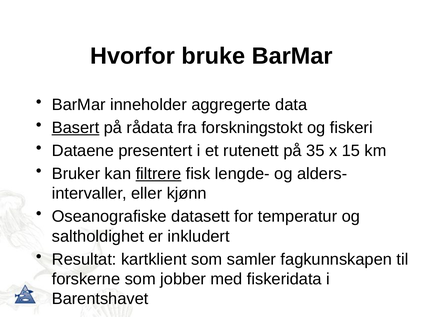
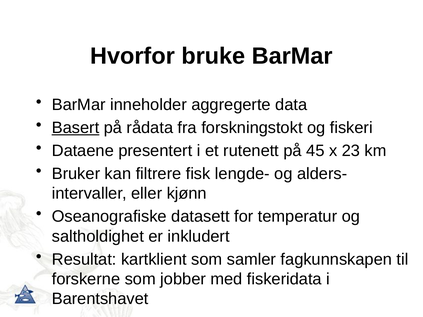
35: 35 -> 45
15: 15 -> 23
filtrere underline: present -> none
